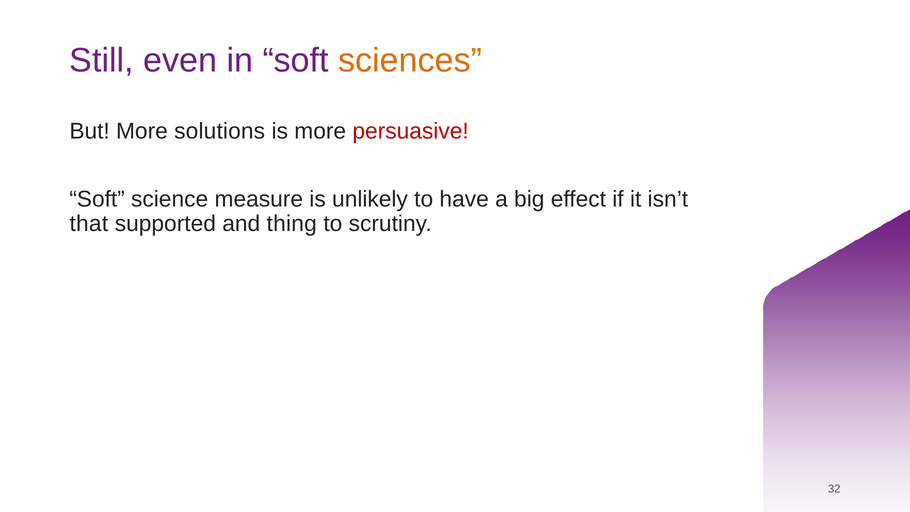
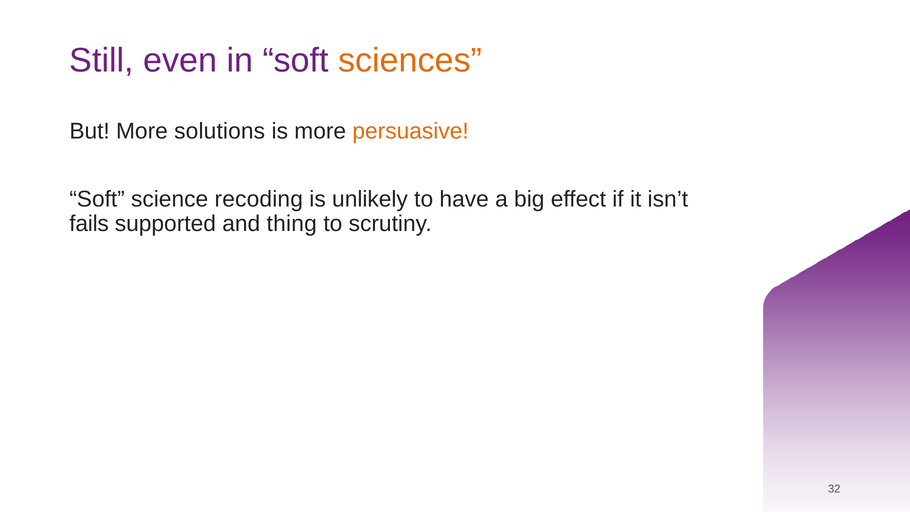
persuasive colour: red -> orange
measure: measure -> recoding
that: that -> fails
